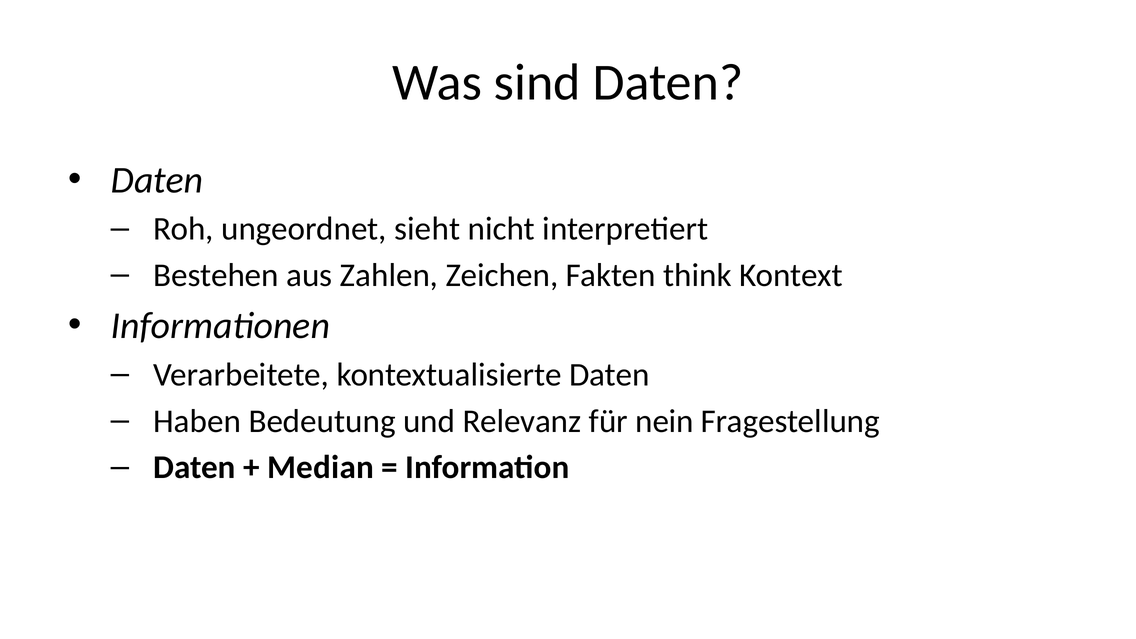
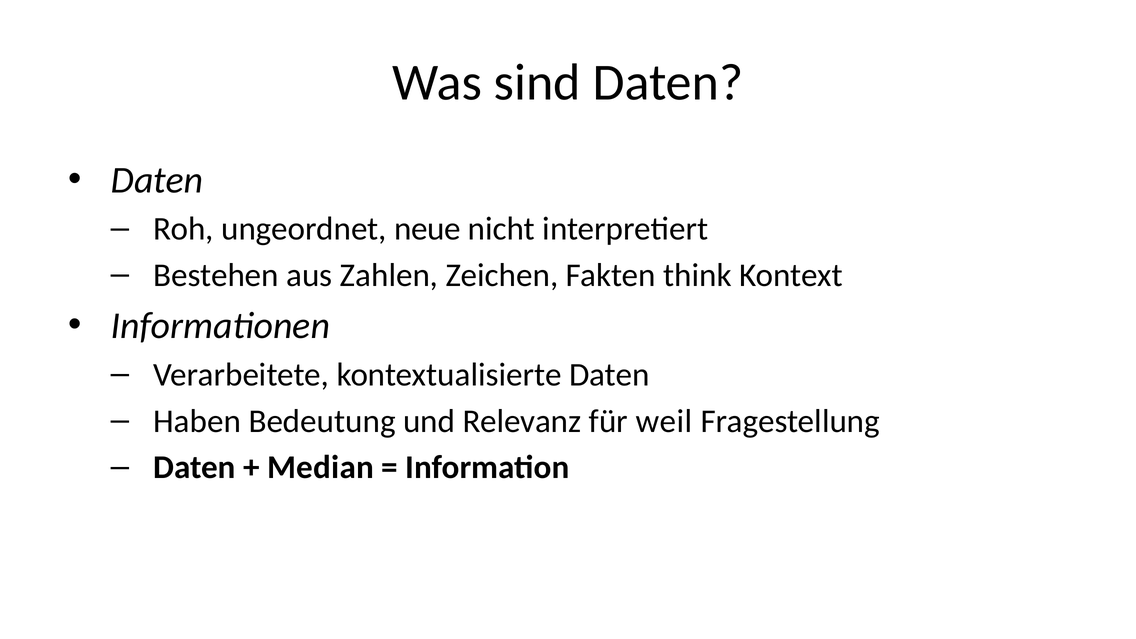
sieht: sieht -> neue
nein: nein -> weil
